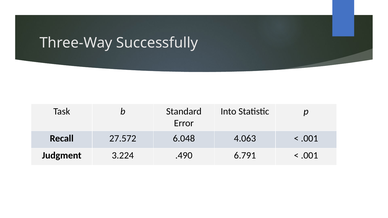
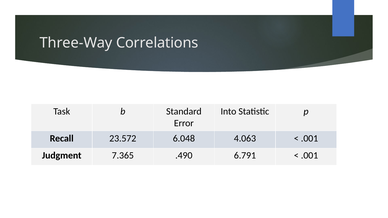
Successfully: Successfully -> Correlations
27.572: 27.572 -> 23.572
3.224: 3.224 -> 7.365
